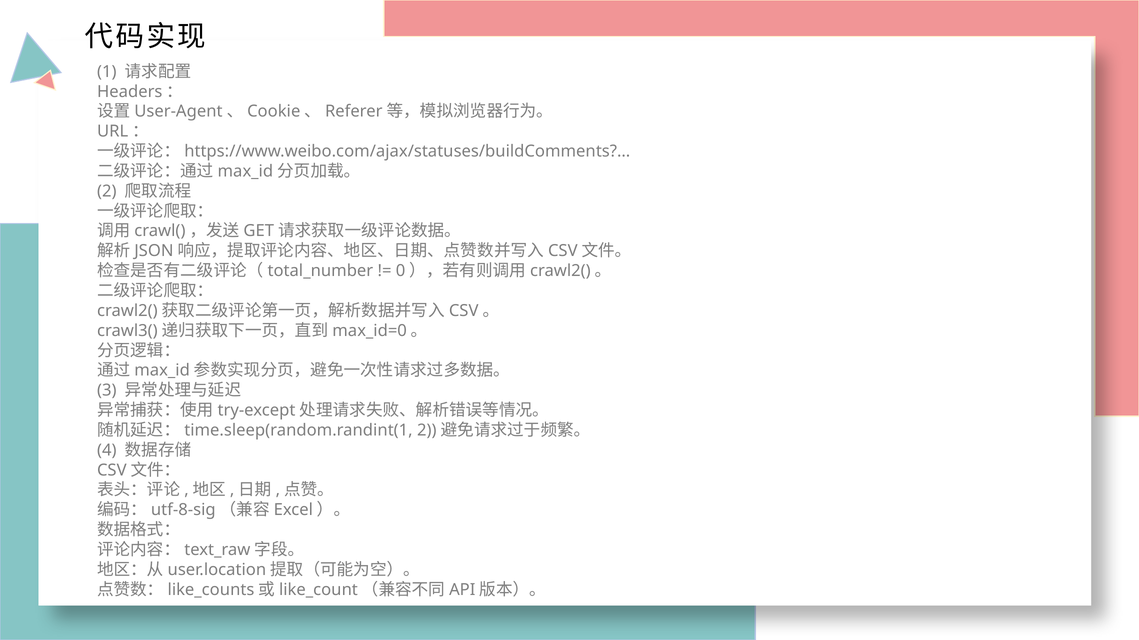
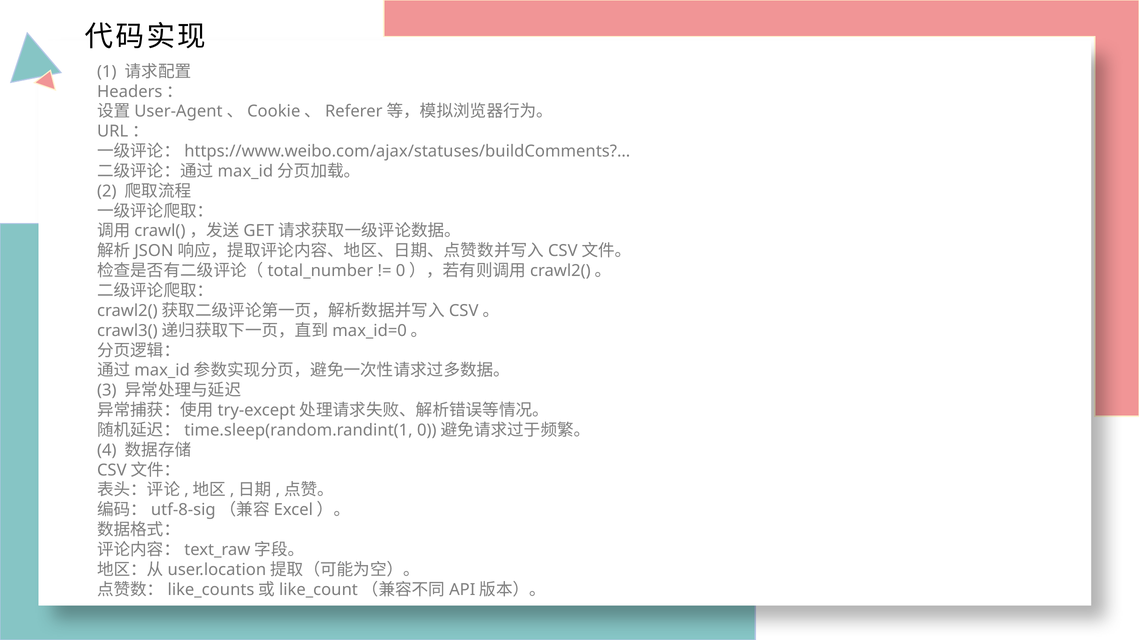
2 at (427, 431): 2 -> 0
